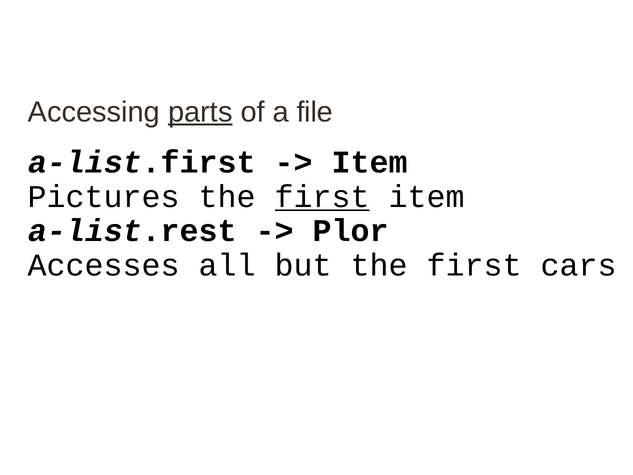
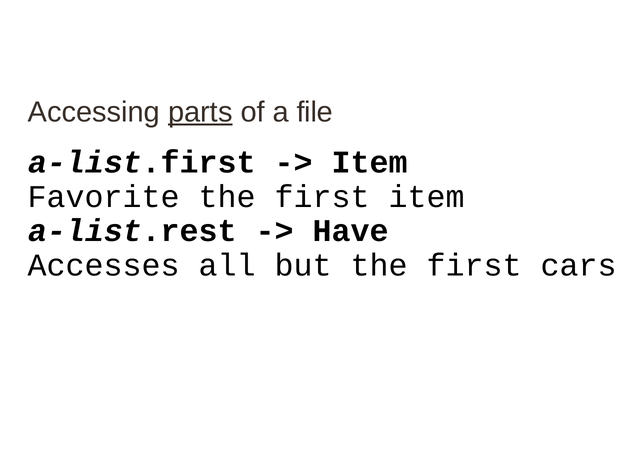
Pictures: Pictures -> Favorite
first at (322, 197) underline: present -> none
Plor: Plor -> Have
